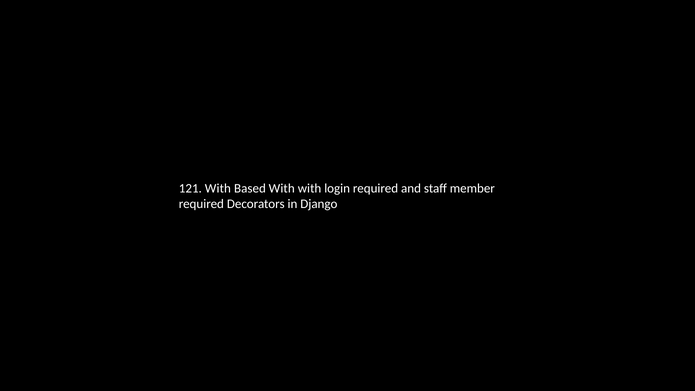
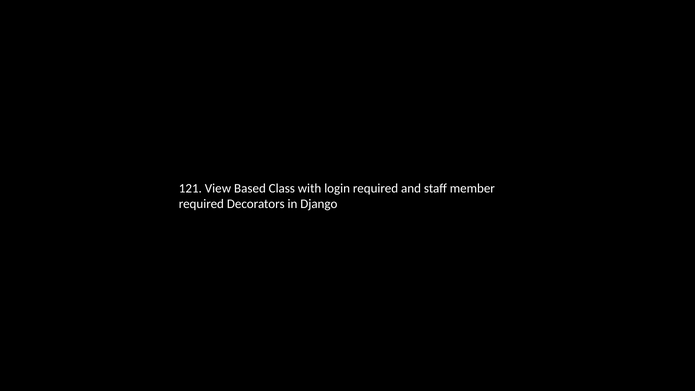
121 With: With -> View
Based With: With -> Class
